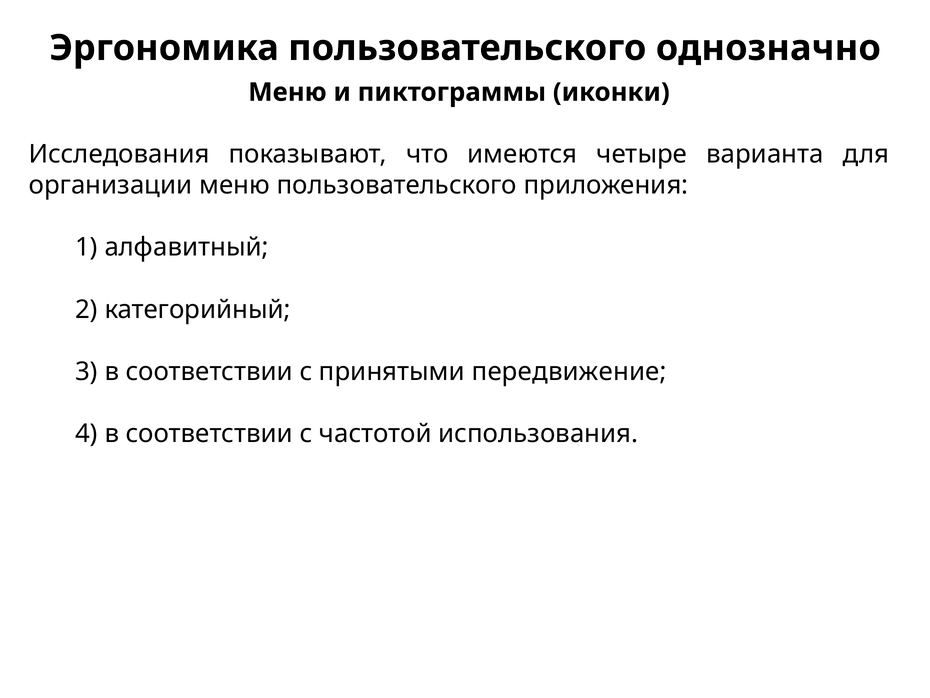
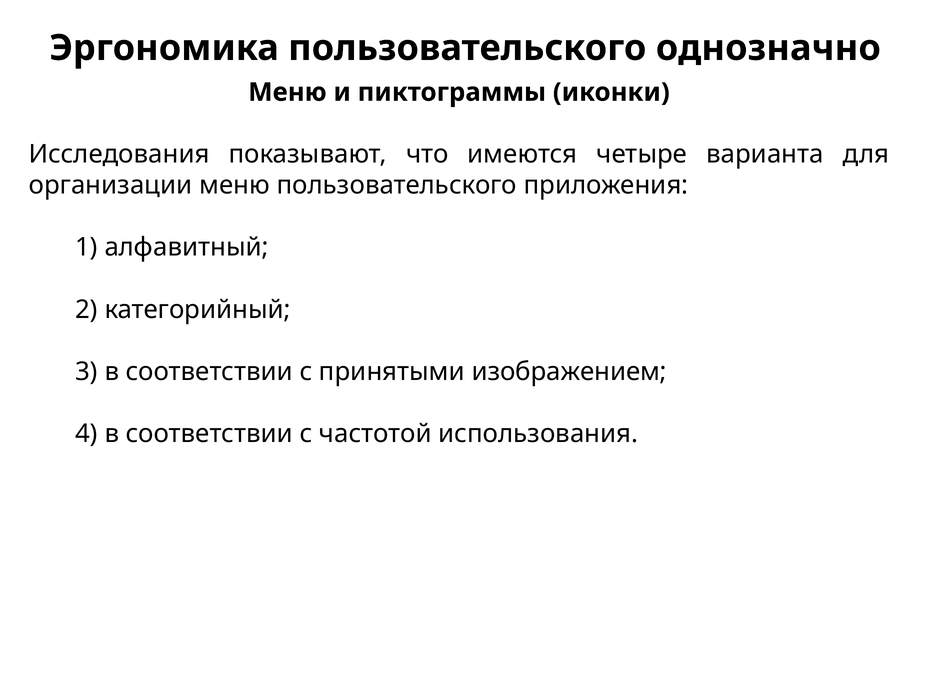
передвижение: передвижение -> изображением
